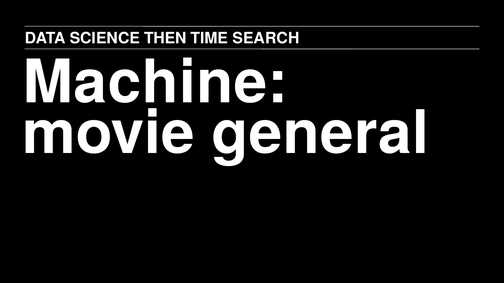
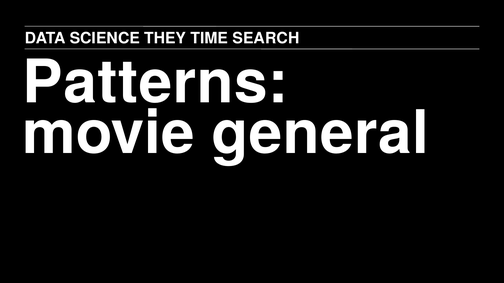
THEN: THEN -> THEY
Machine: Machine -> Patterns
